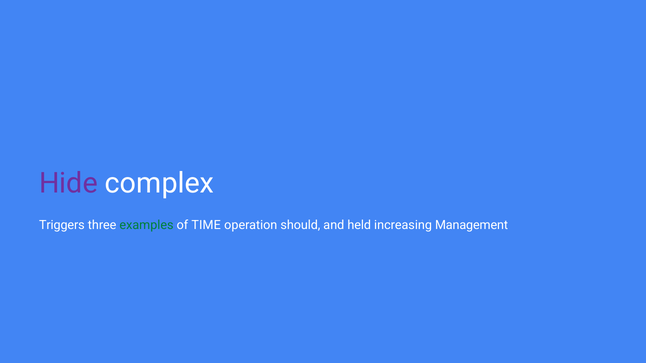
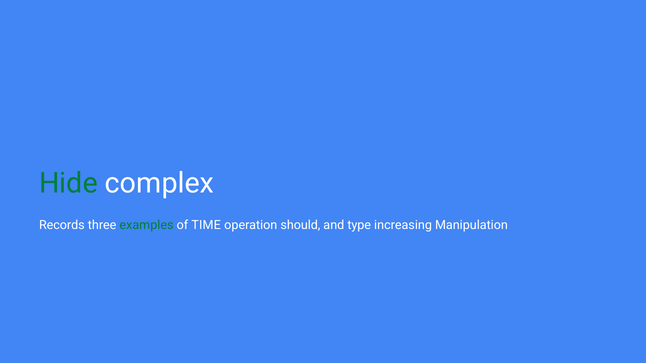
Hide colour: purple -> green
Triggers: Triggers -> Records
held: held -> type
Management: Management -> Manipulation
